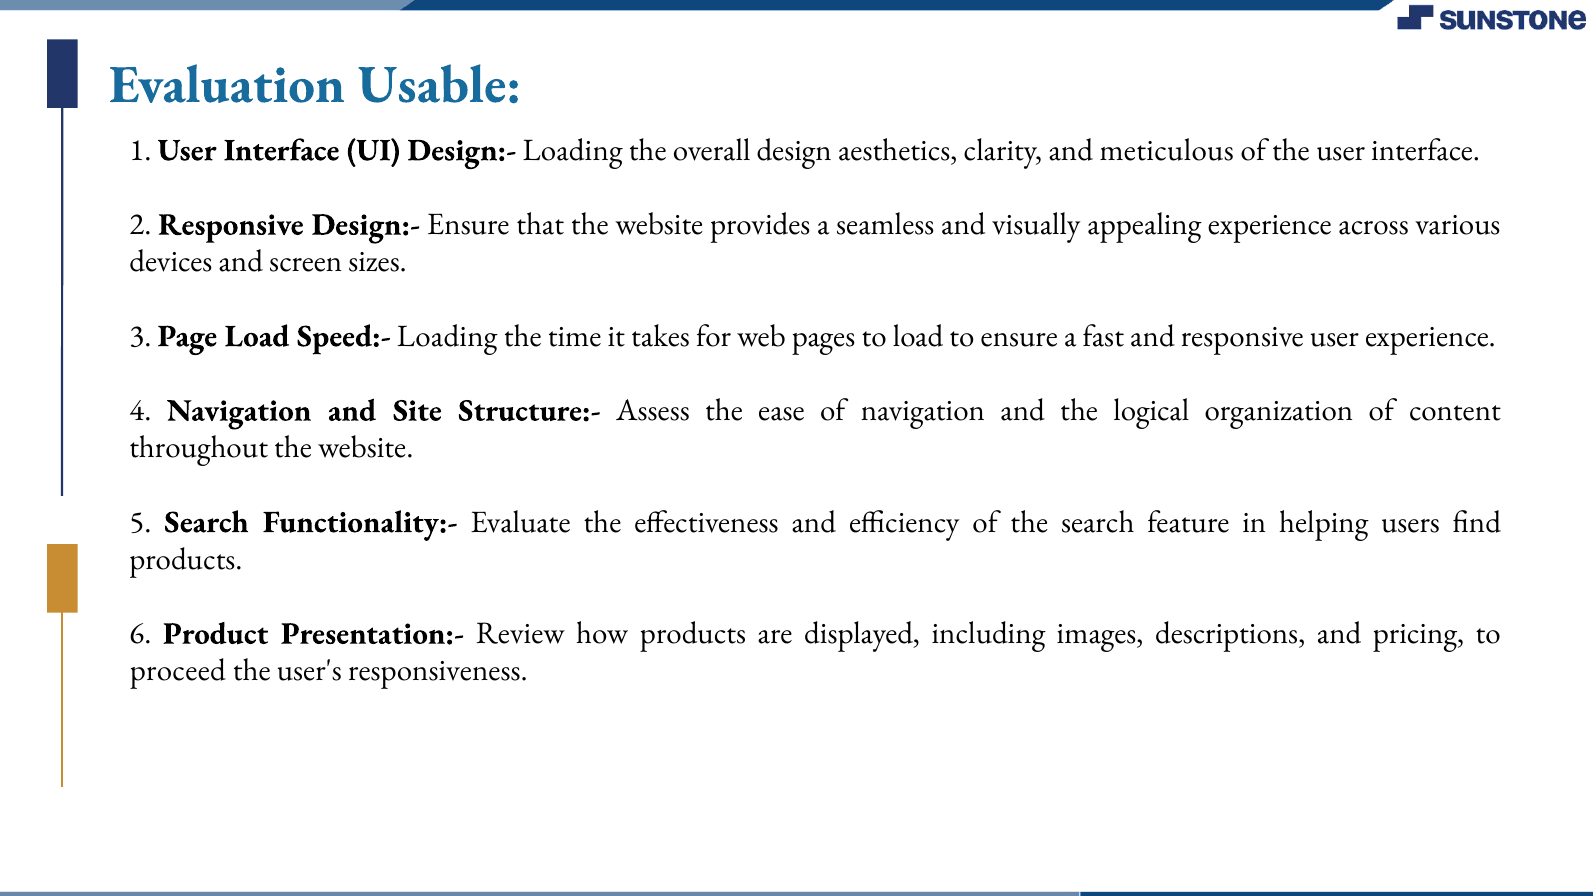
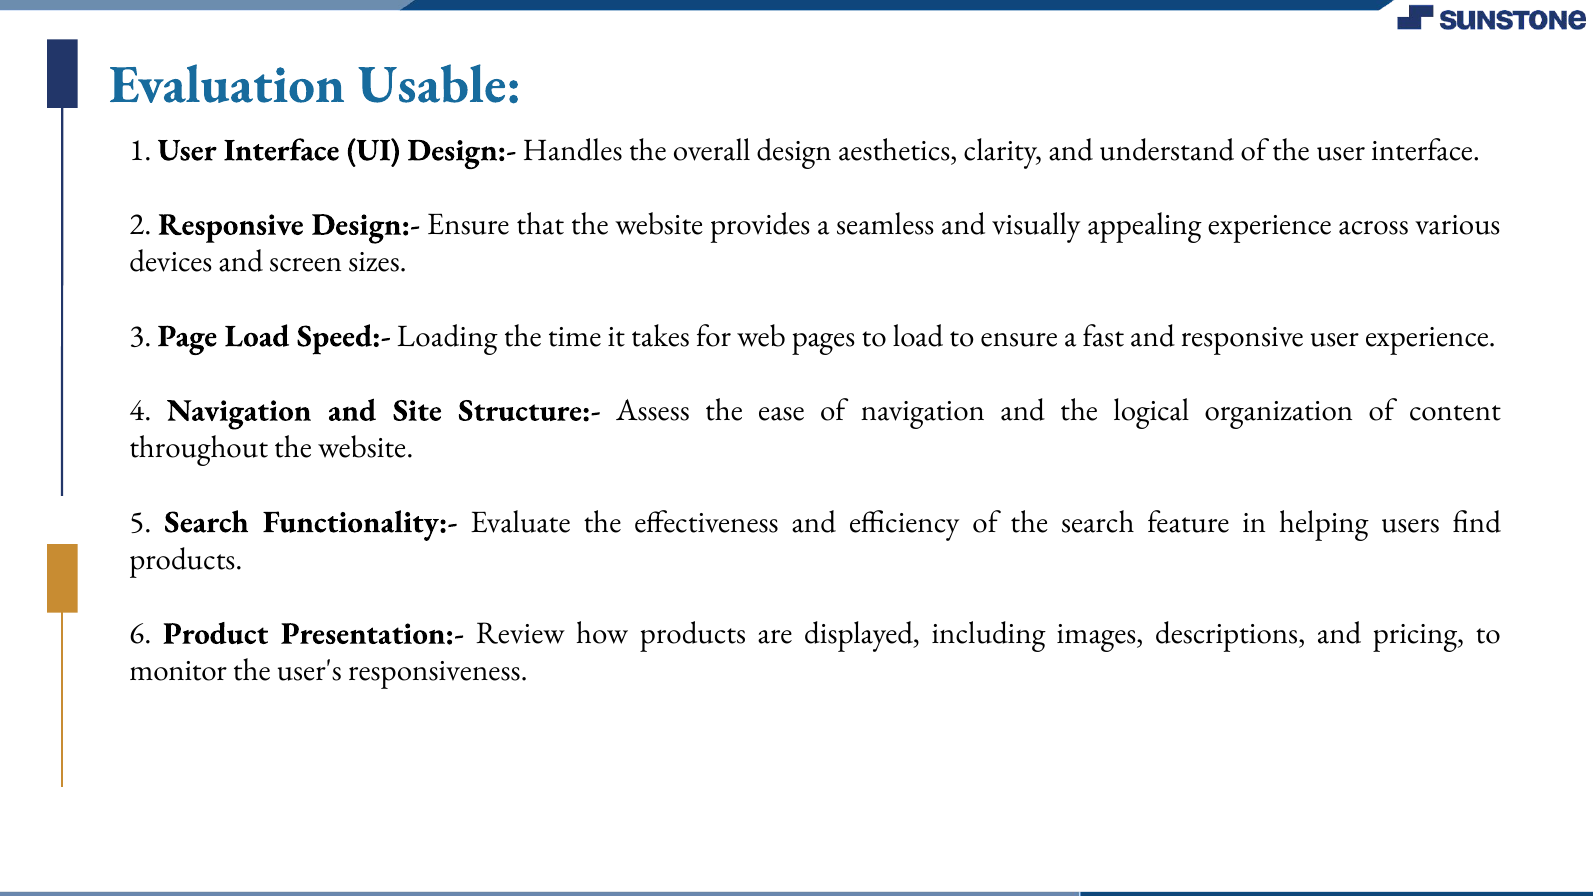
Design:- Loading: Loading -> Handles
meticulous: meticulous -> understand
proceed: proceed -> monitor
